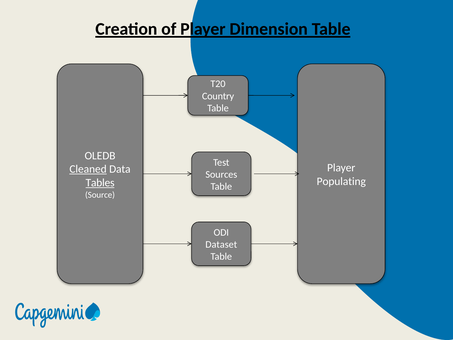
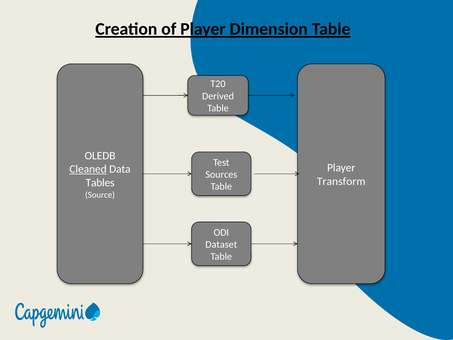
Country: Country -> Derived
Populating: Populating -> Transform
Tables underline: present -> none
